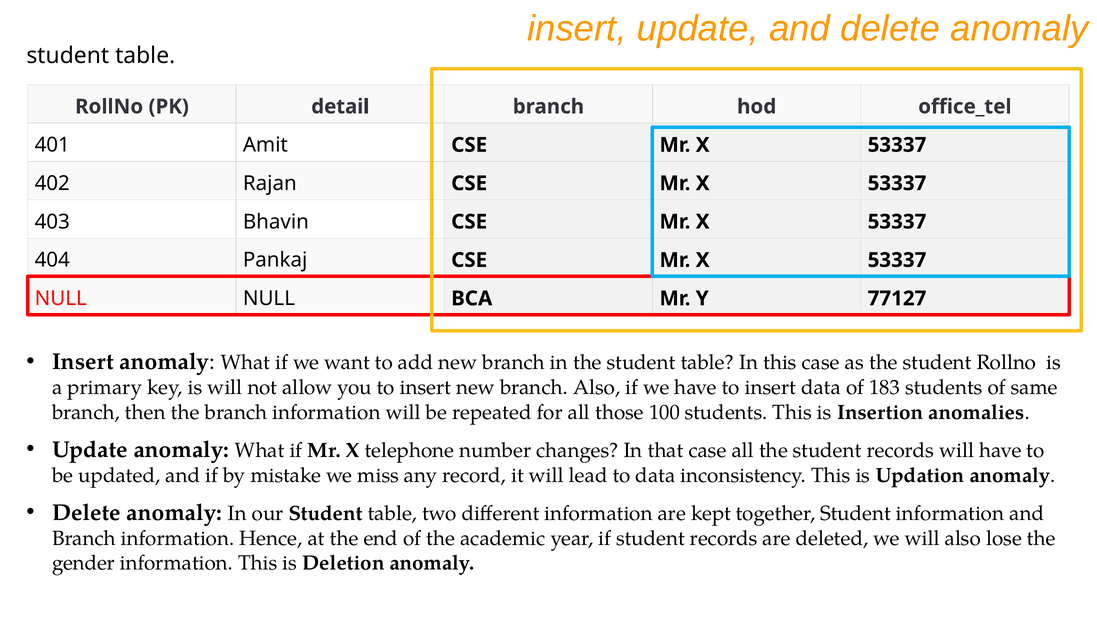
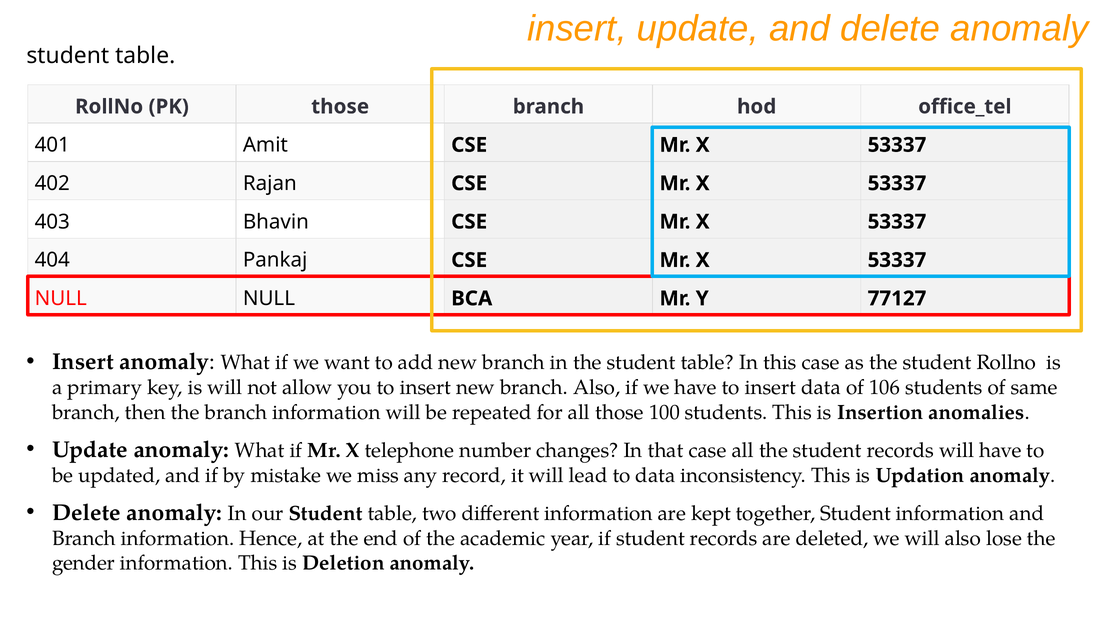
PK detail: detail -> those
183: 183 -> 106
